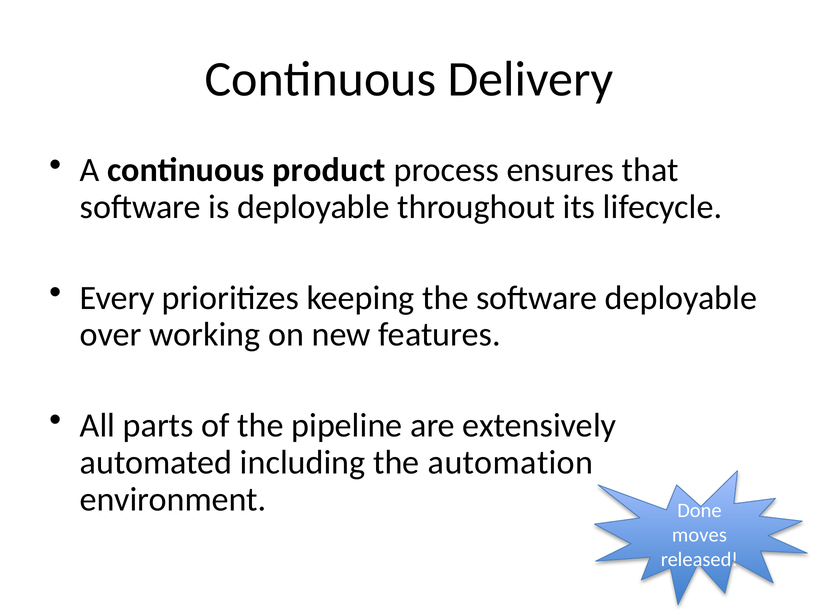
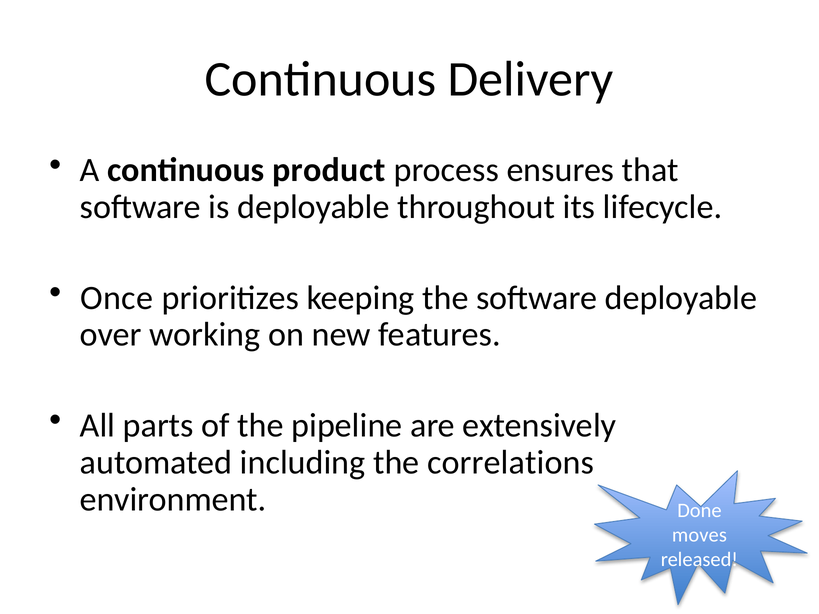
Every: Every -> Once
automation: automation -> correlations
